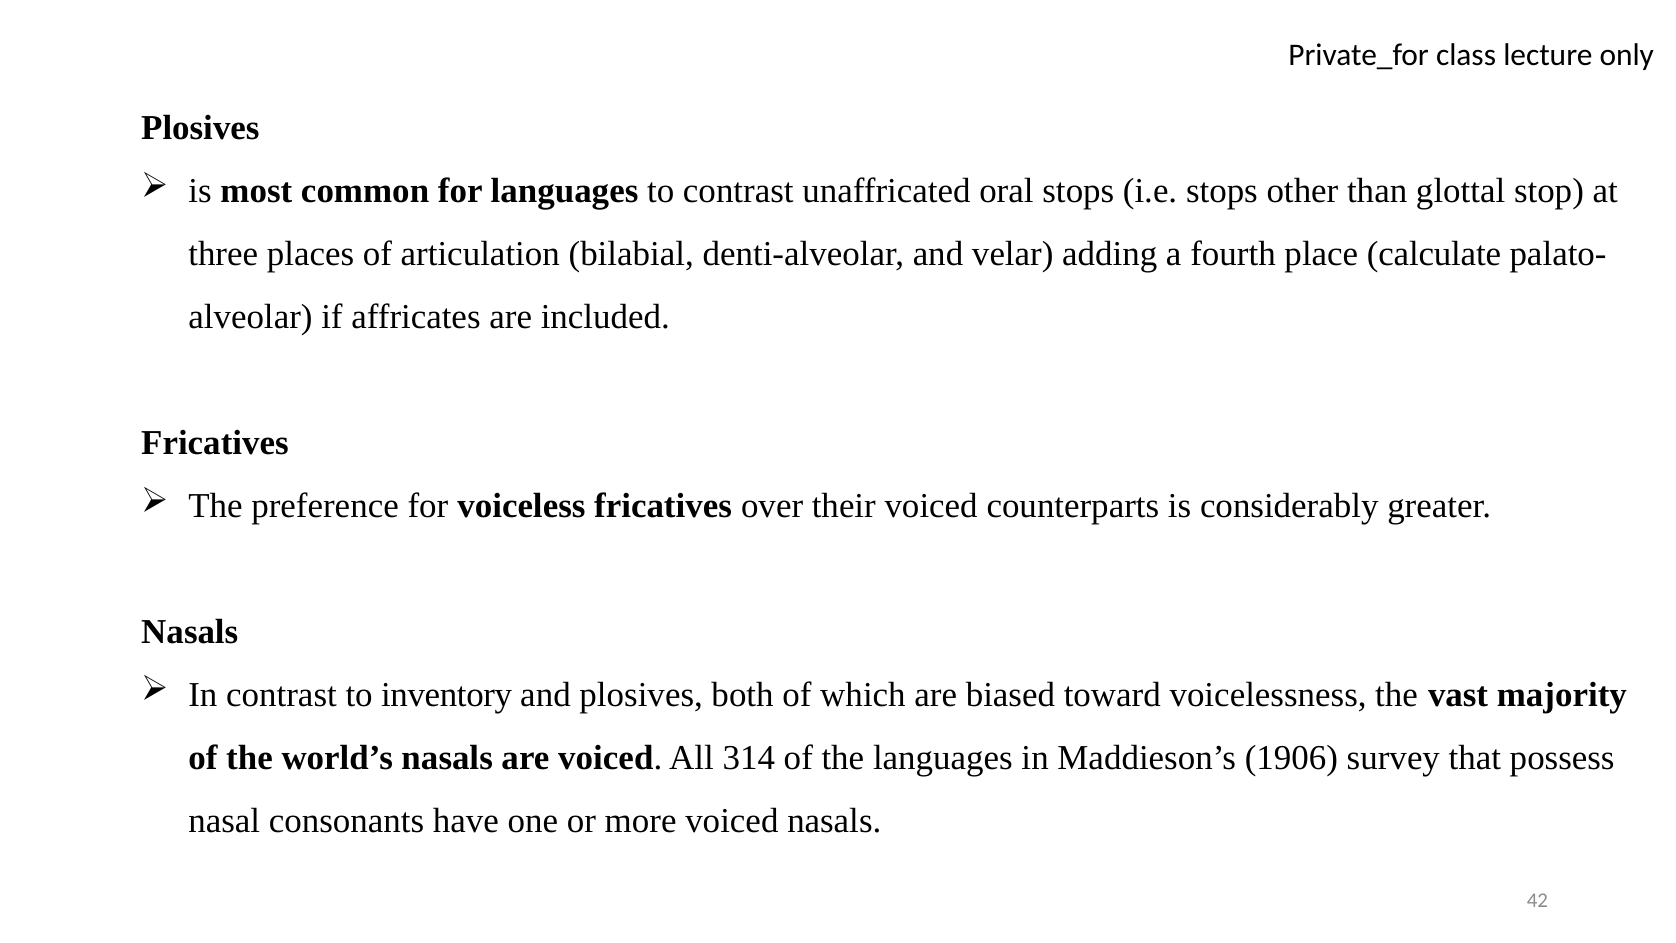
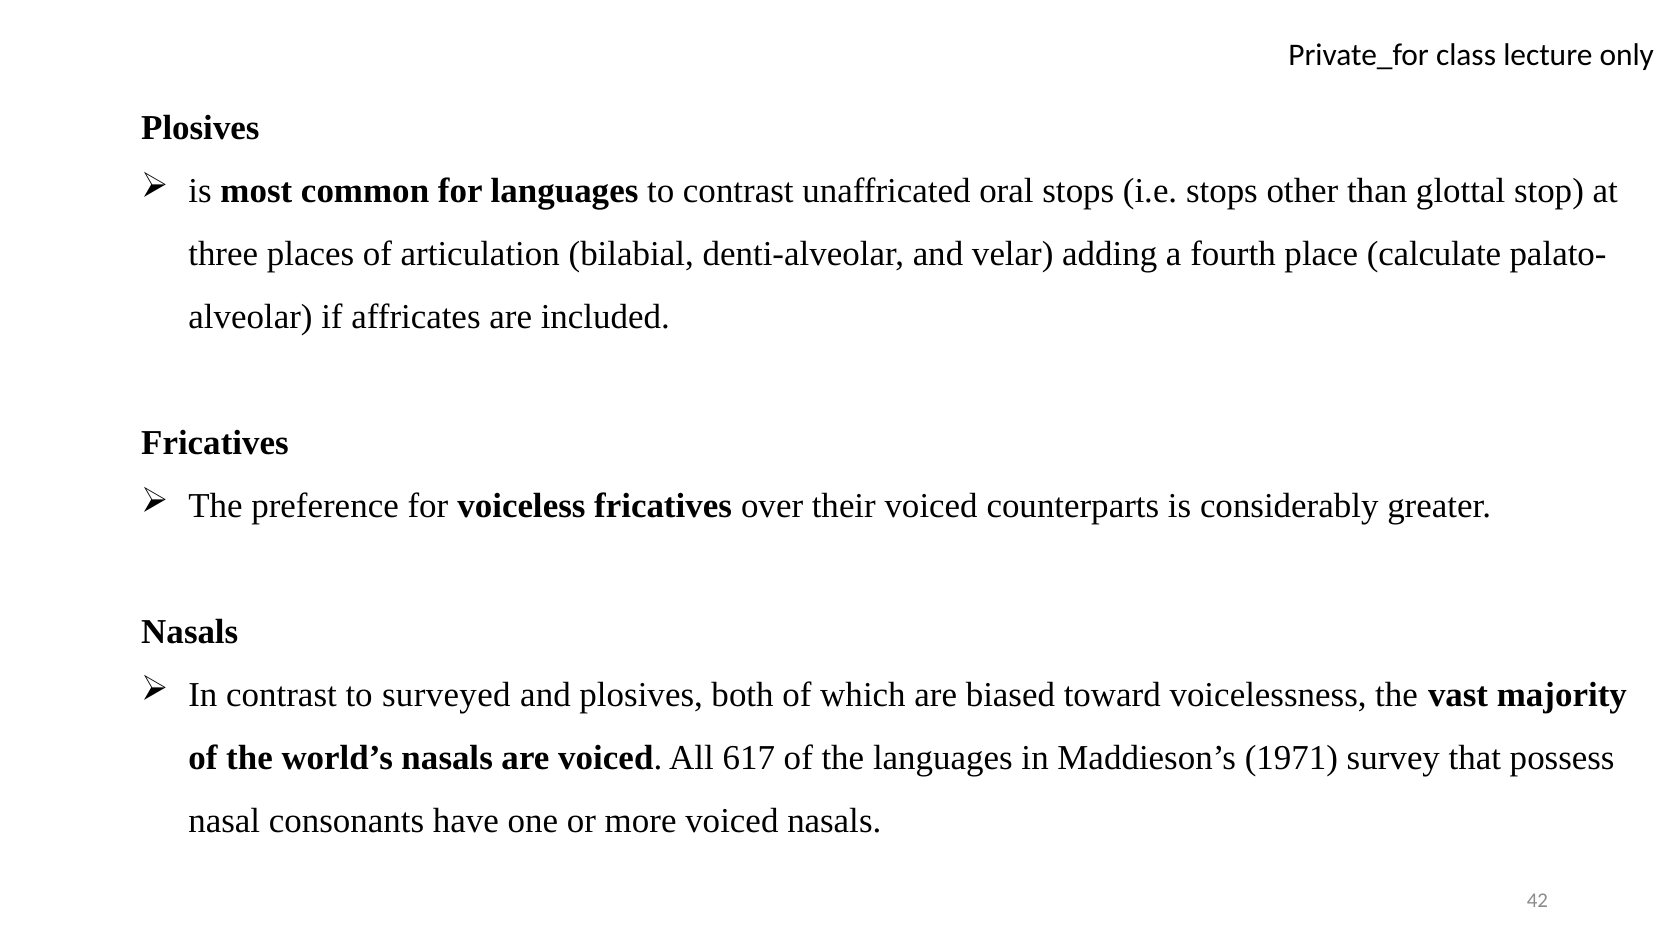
inventory: inventory -> surveyed
314: 314 -> 617
1906: 1906 -> 1971
